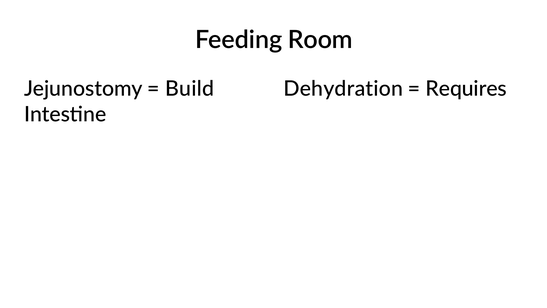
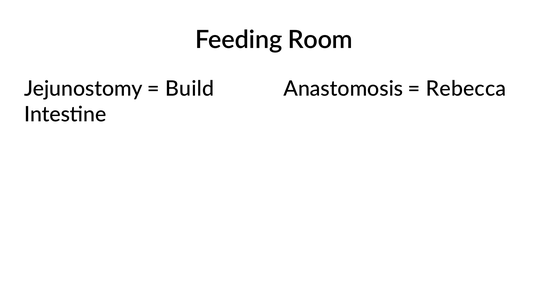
Dehydration: Dehydration -> Anastomosis
Requires: Requires -> Rebecca
